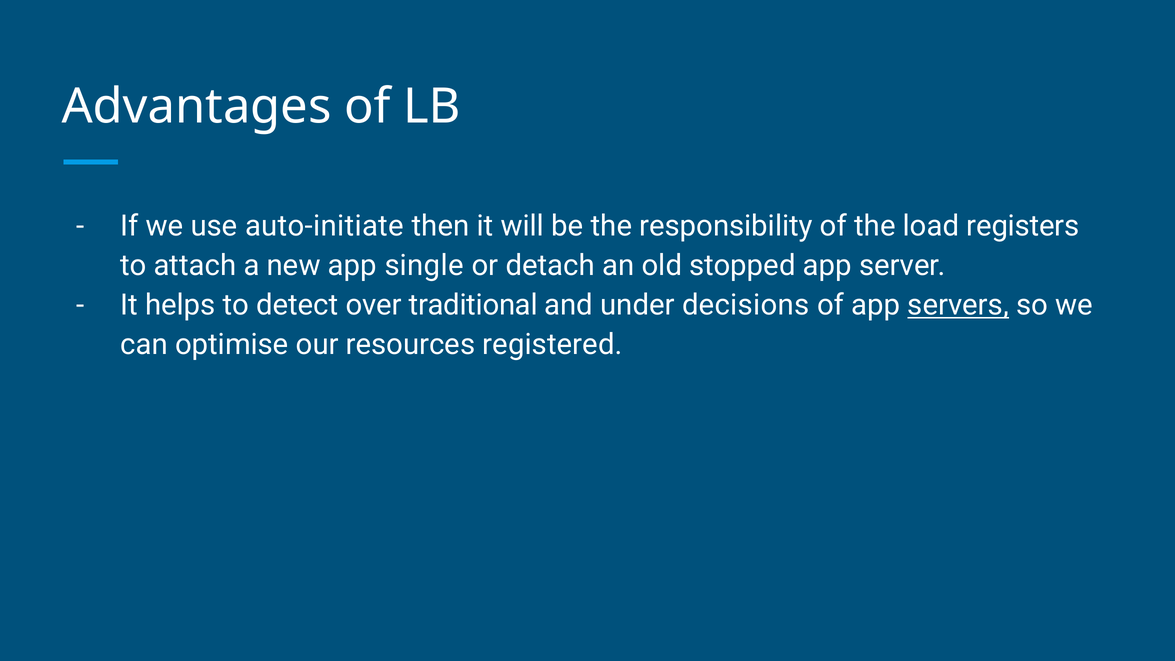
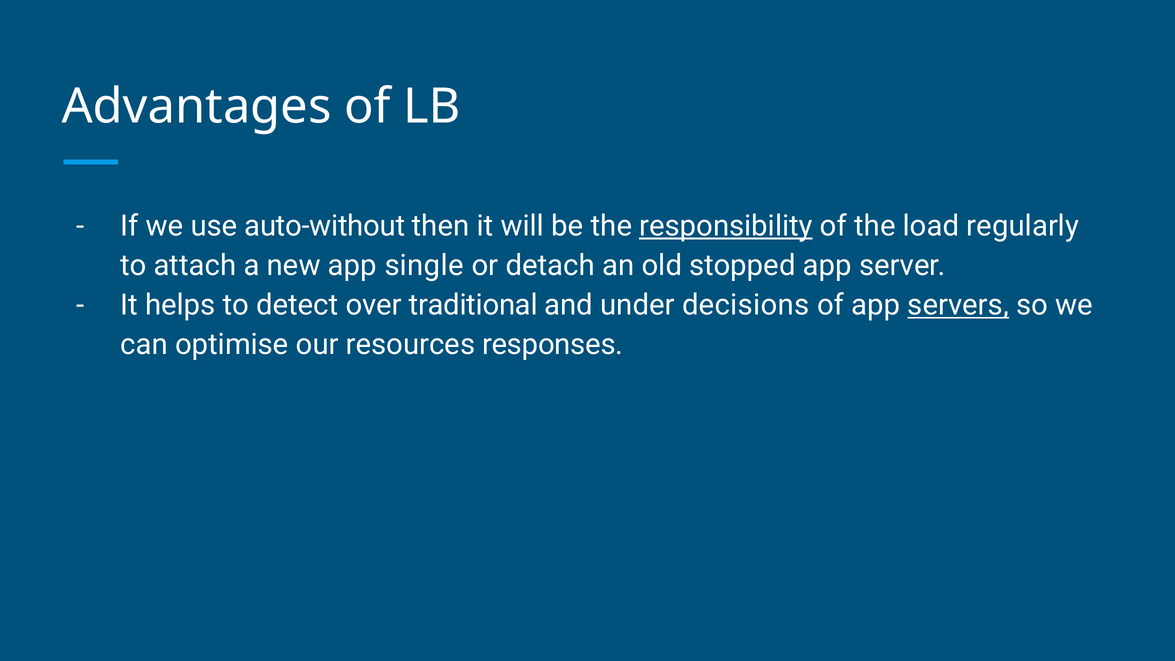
auto-initiate: auto-initiate -> auto-without
responsibility underline: none -> present
registers: registers -> regularly
registered: registered -> responses
